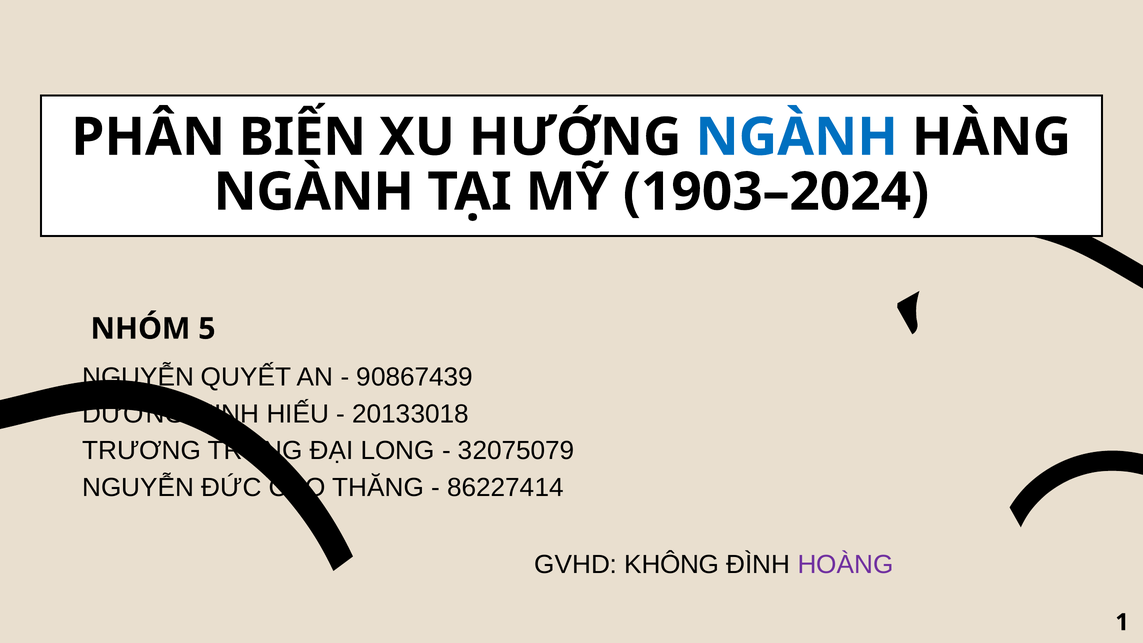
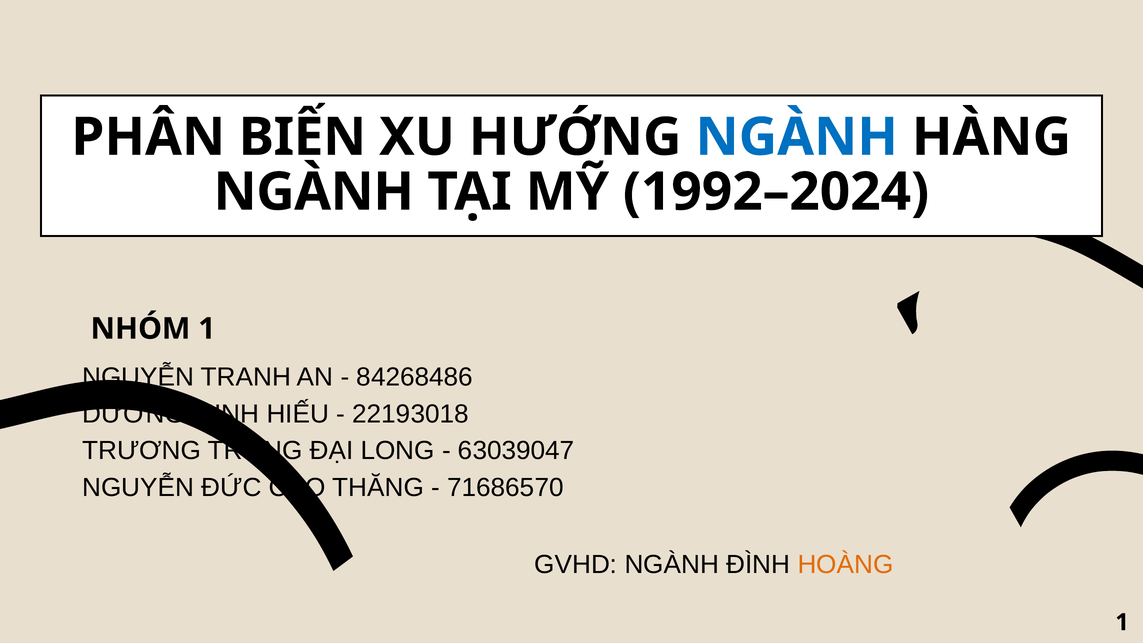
1903–2024: 1903–2024 -> 1992–2024
NHÓM 5: 5 -> 1
QUYẾT: QUYẾT -> TRANH
90867439: 90867439 -> 84268486
20133018: 20133018 -> 22193018
32075079: 32075079 -> 63039047
86227414: 86227414 -> 71686570
GVHD KHÔNG: KHÔNG -> NGÀNH
HOÀNG colour: purple -> orange
